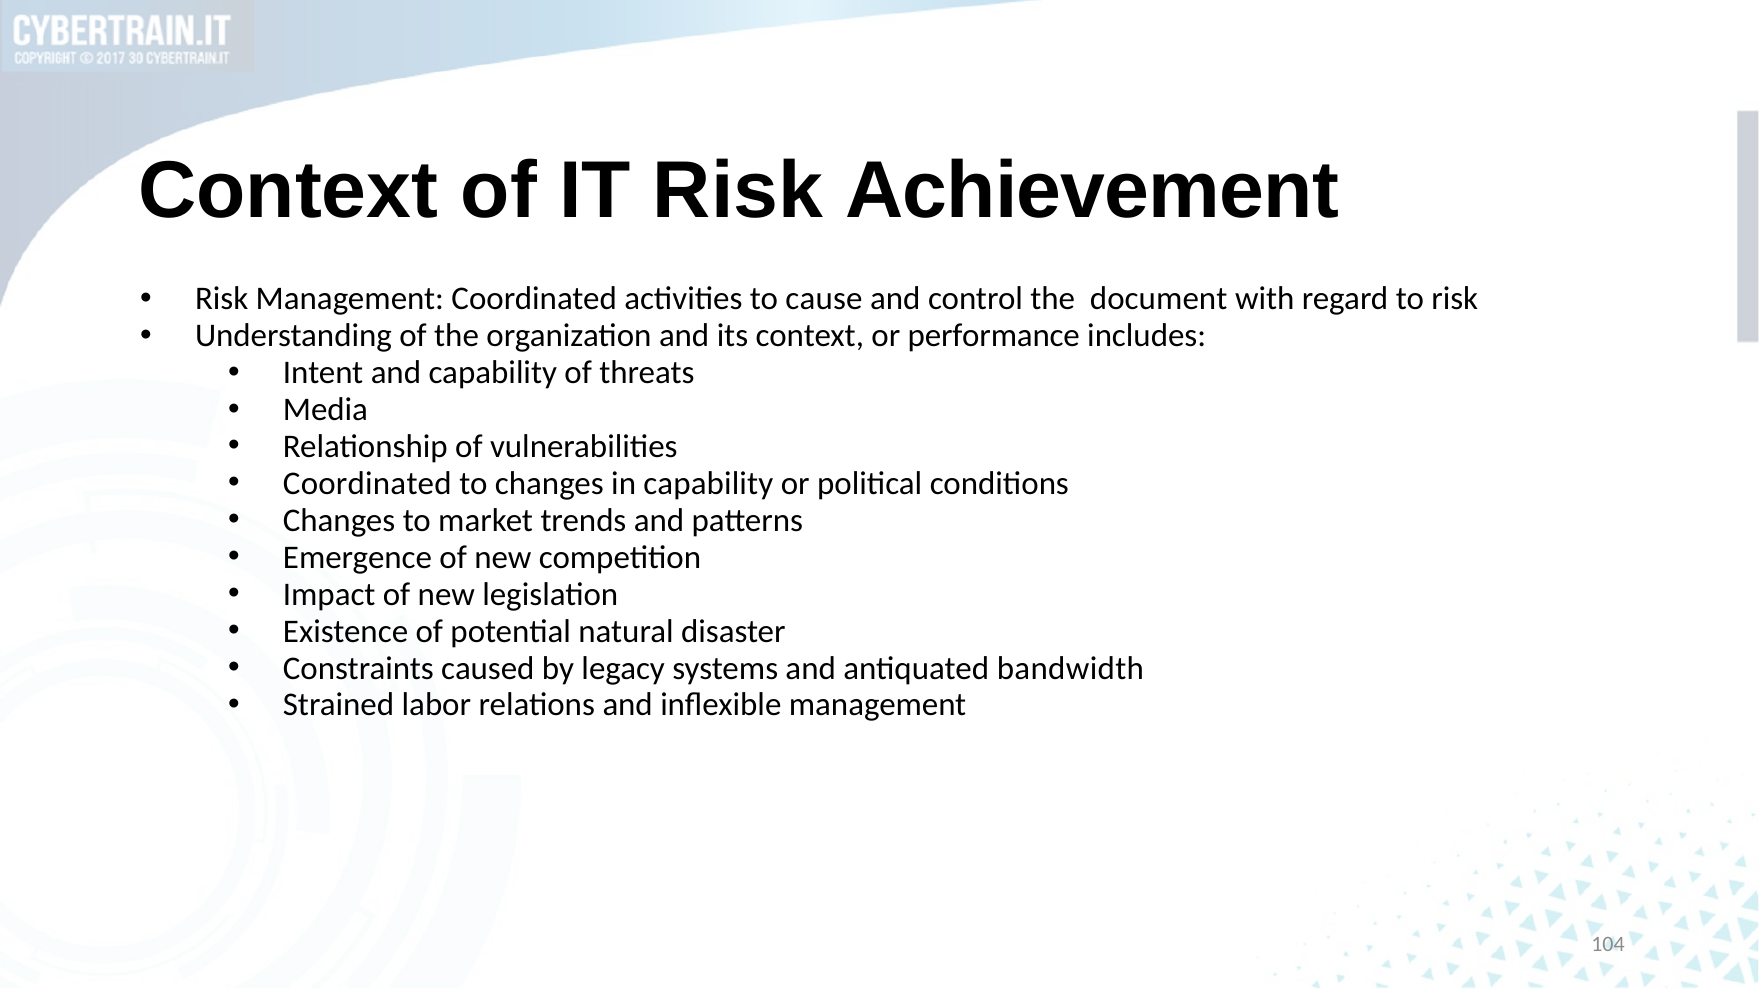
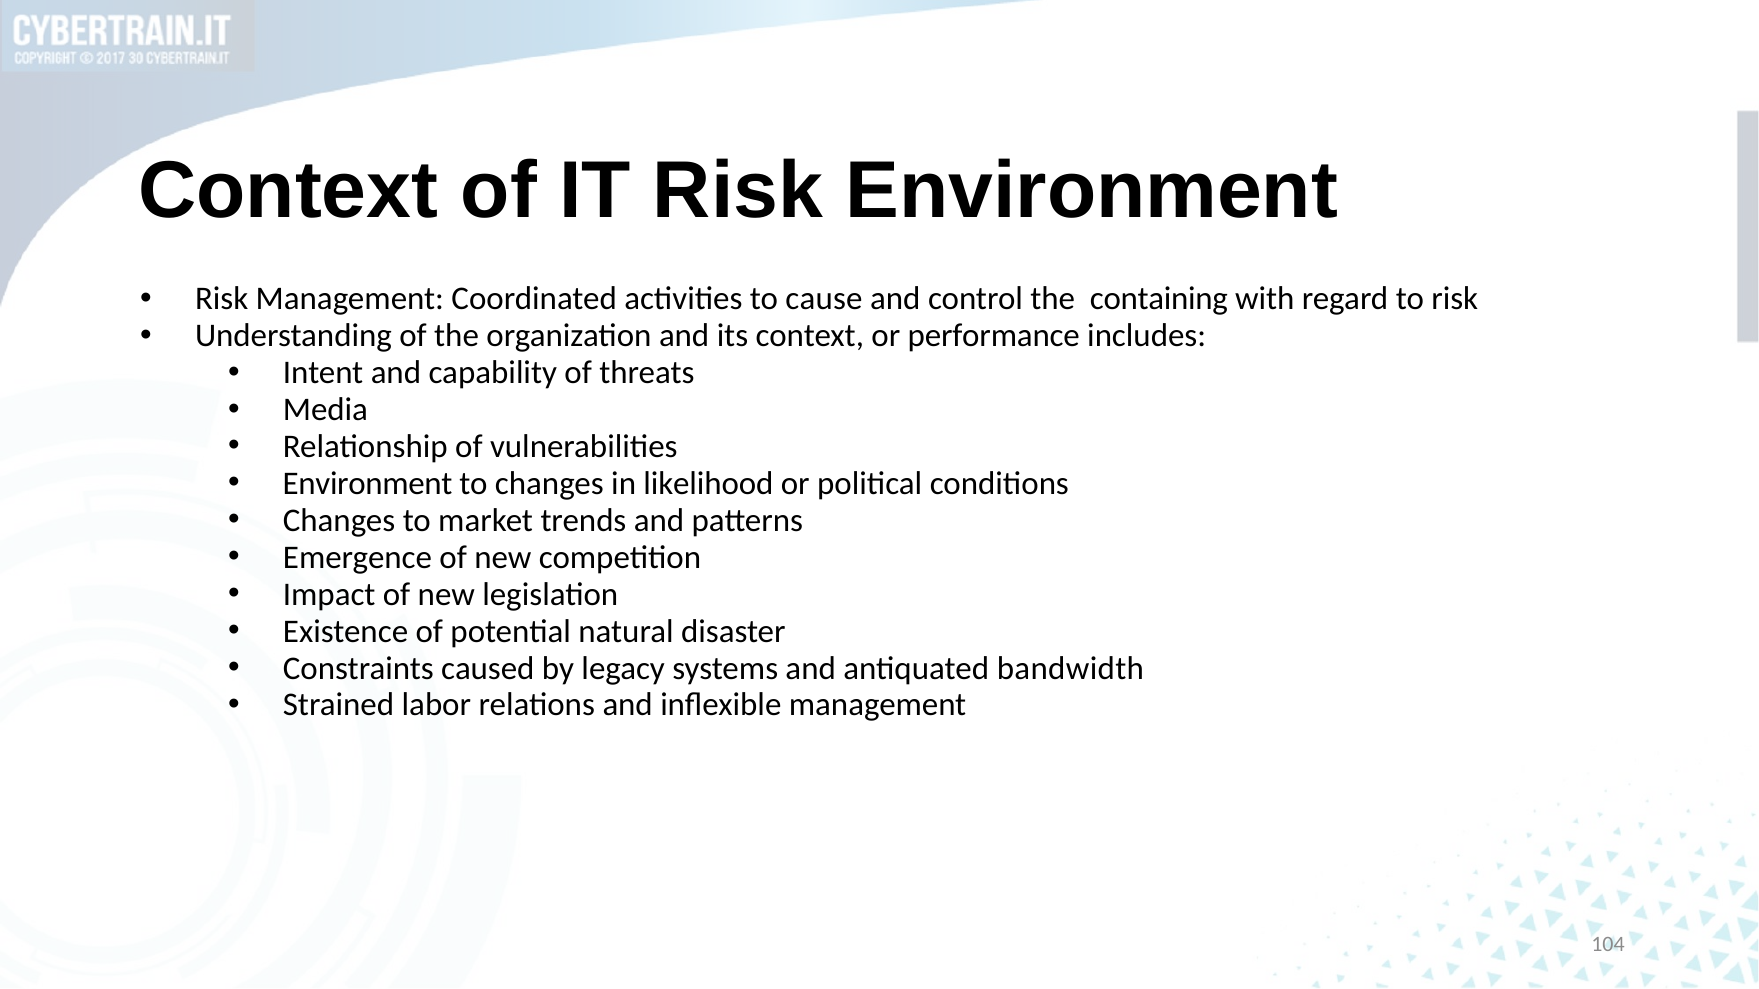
Risk Achievement: Achievement -> Environment
document: document -> containing
Coordinated at (367, 484): Coordinated -> Environment
in capability: capability -> likelihood
